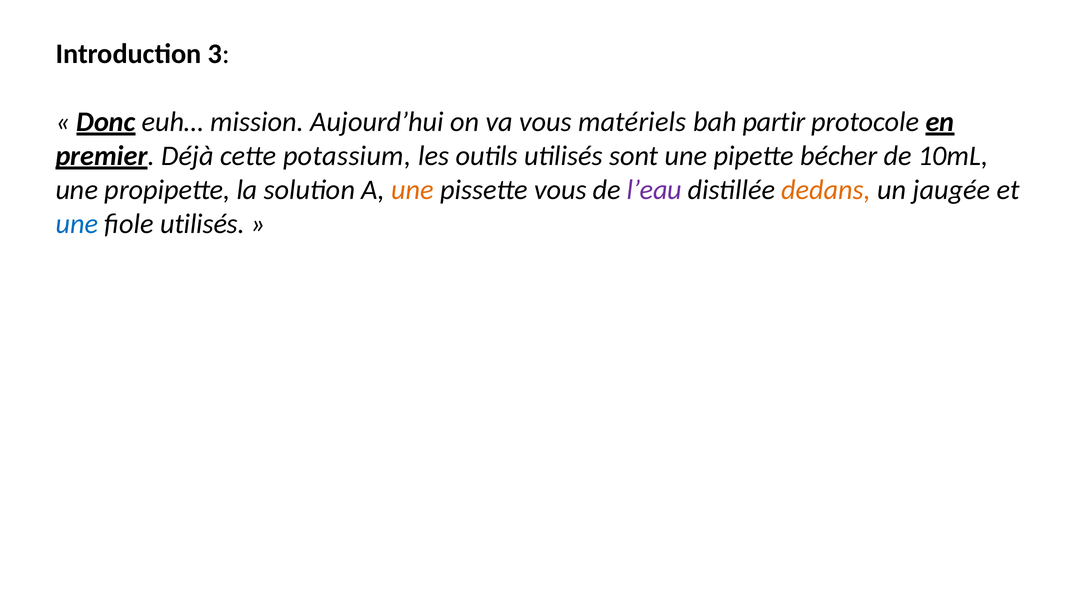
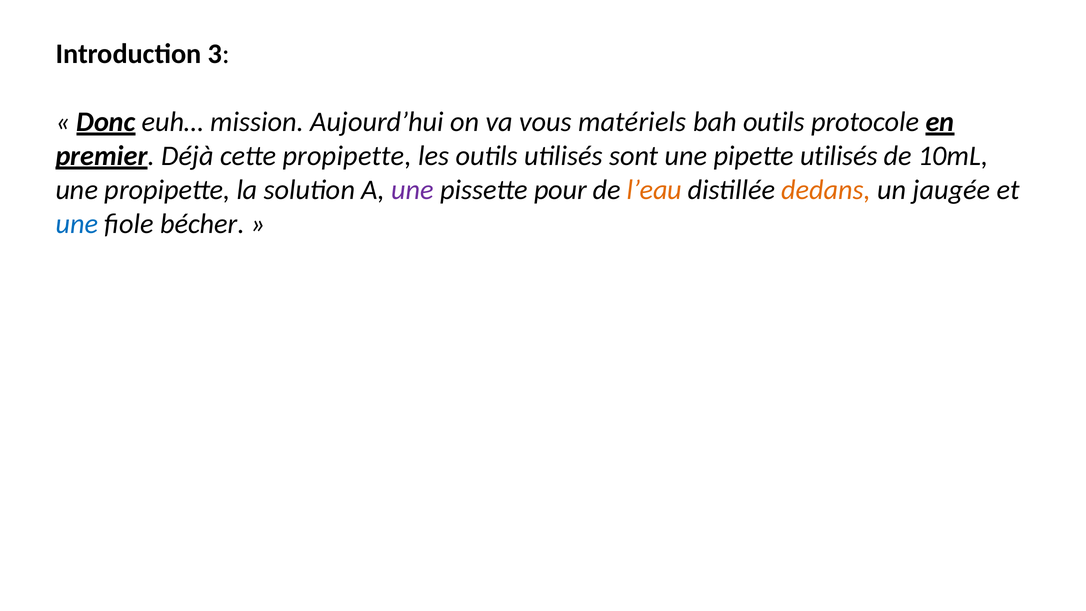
bah partir: partir -> outils
cette potassium: potassium -> propipette
pipette bécher: bécher -> utilisés
une at (413, 190) colour: orange -> purple
pissette vous: vous -> pour
l’eau colour: purple -> orange
fiole utilisés: utilisés -> bécher
